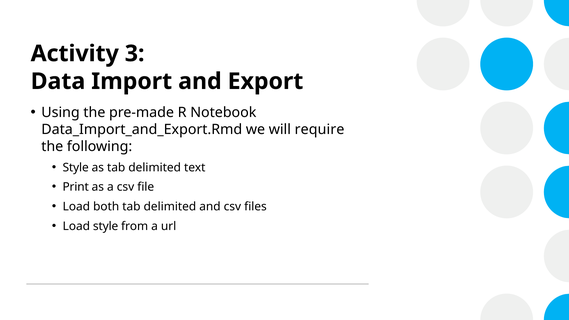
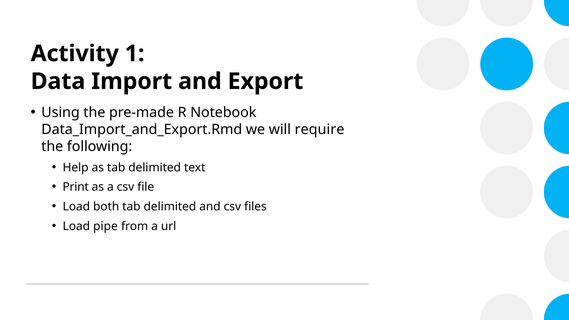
3: 3 -> 1
Style at (76, 167): Style -> Help
Load style: style -> pipe
